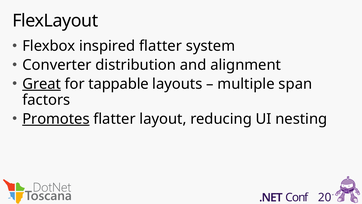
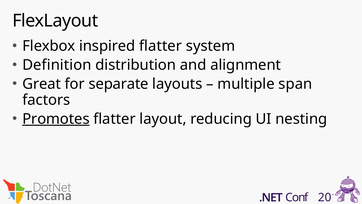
Converter: Converter -> Definition
Great underline: present -> none
tappable: tappable -> separate
